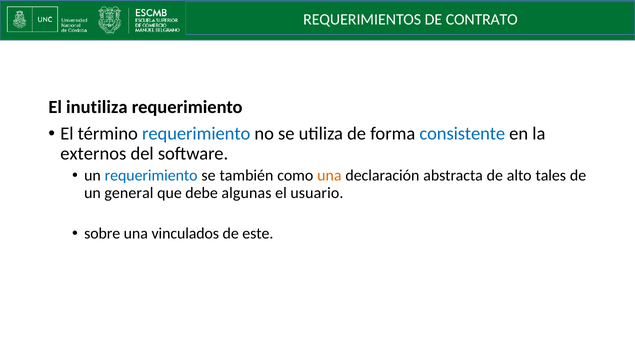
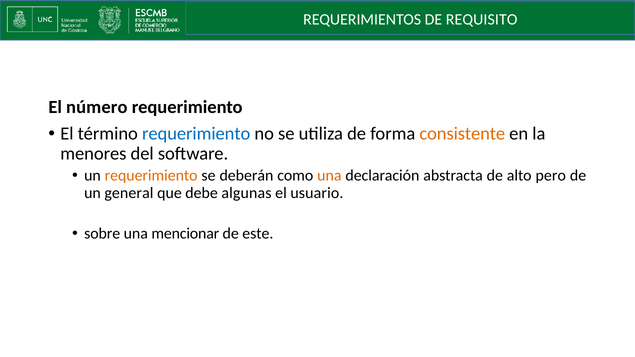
CONTRATO: CONTRATO -> REQUISITO
inutiliza: inutiliza -> número
consistente colour: blue -> orange
externos: externos -> menores
requerimiento at (151, 176) colour: blue -> orange
también: también -> deberán
tales: tales -> pero
vinculados: vinculados -> mencionar
